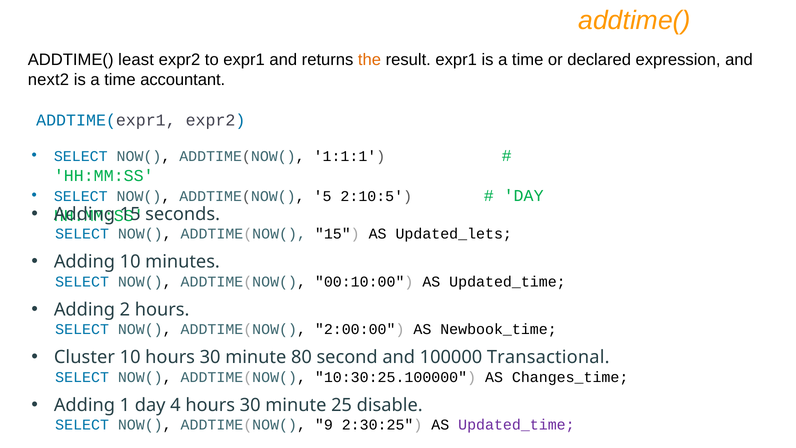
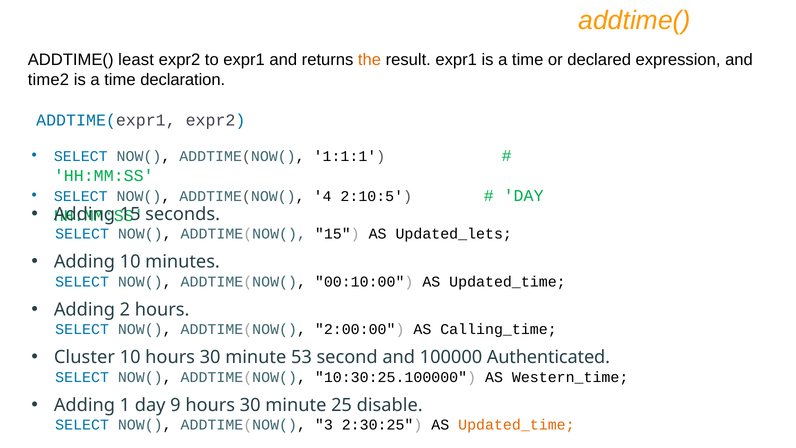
next2: next2 -> time2
accountant: accountant -> declaration
5: 5 -> 4
Newbook_time: Newbook_time -> Calling_time
80: 80 -> 53
Transactional: Transactional -> Authenticated
Changes_time: Changes_time -> Western_time
4: 4 -> 9
9: 9 -> 3
Updated_time at (516, 425) colour: purple -> orange
